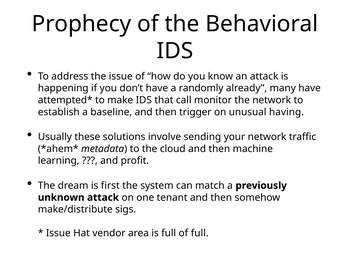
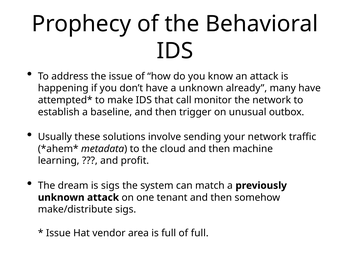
a randomly: randomly -> unknown
having: having -> outbox
is first: first -> sigs
